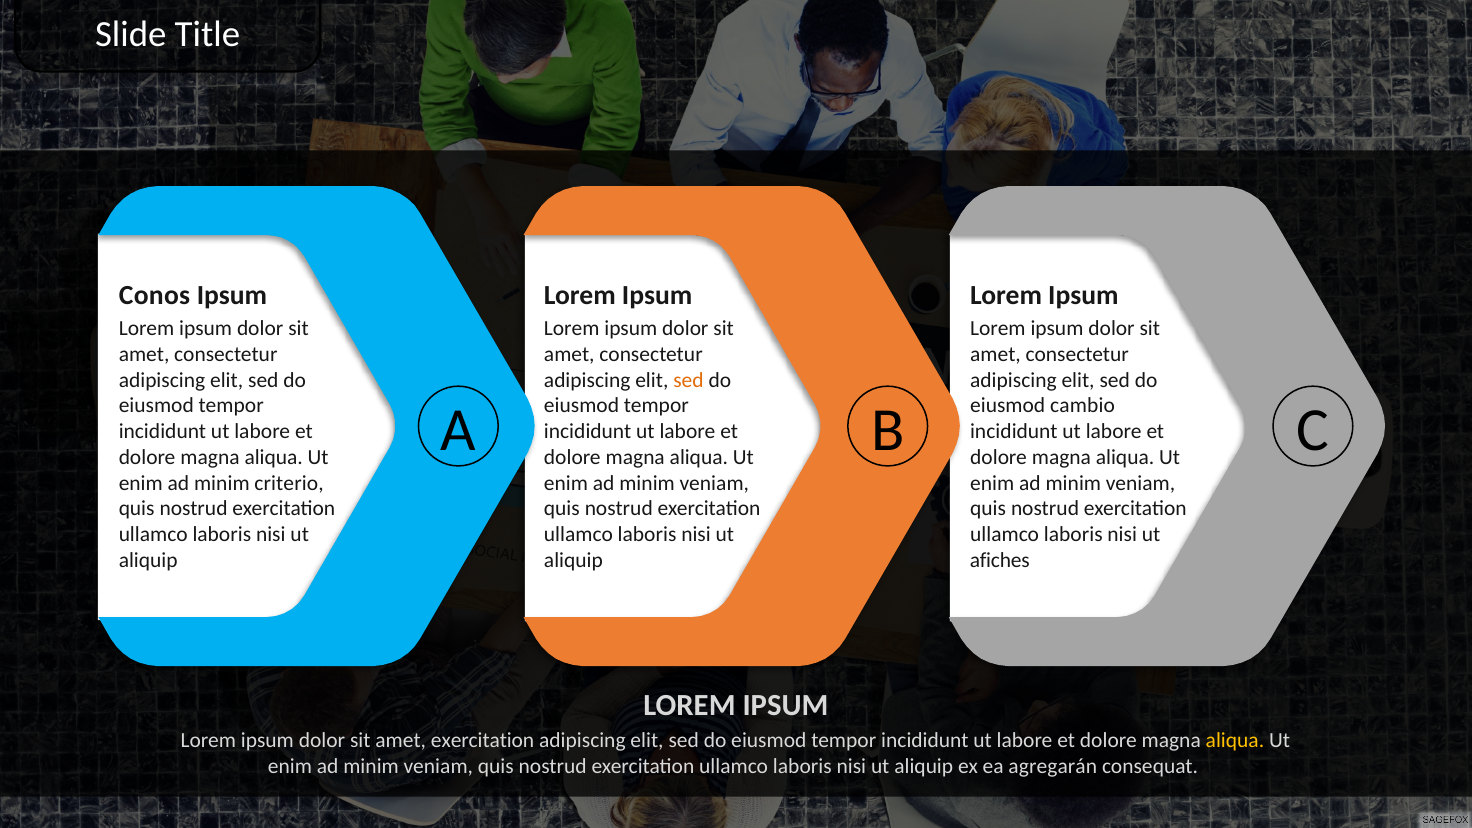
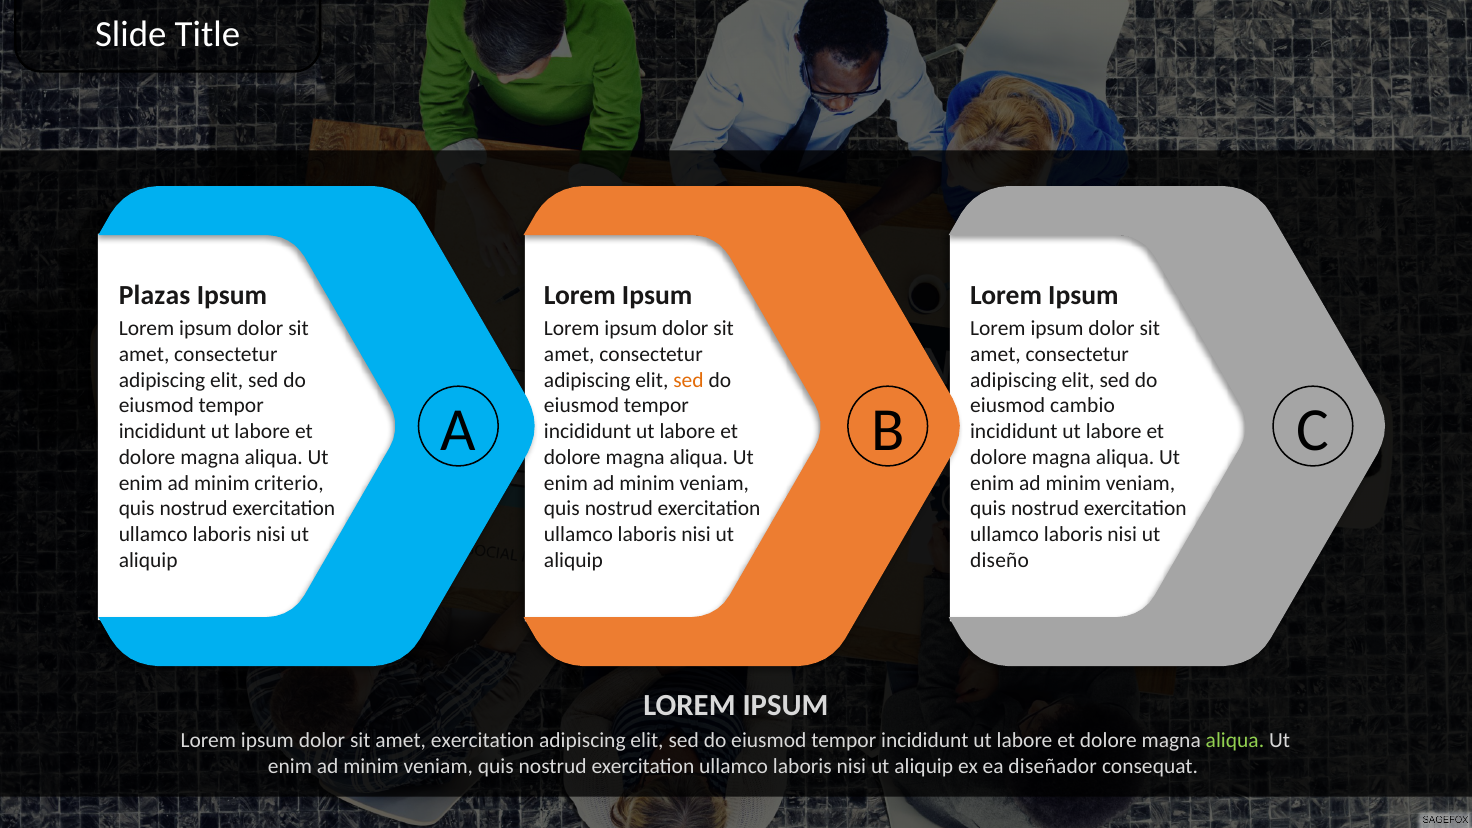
Conos: Conos -> Plazas
afiches: afiches -> diseño
aliqua at (1235, 740) colour: yellow -> light green
agregarán: agregarán -> diseñador
